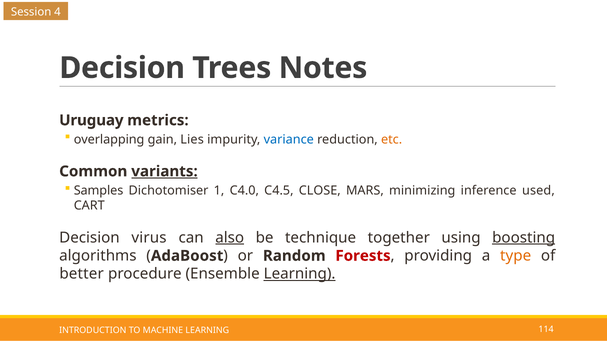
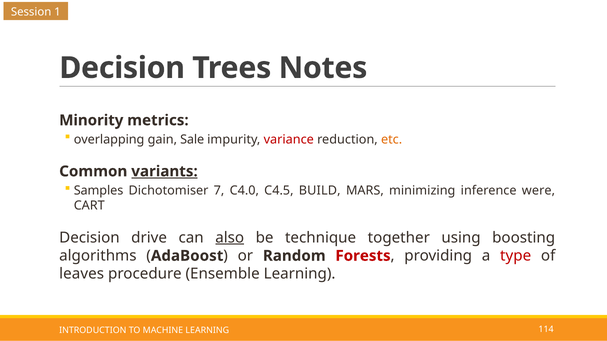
4: 4 -> 1
Uruguay: Uruguay -> Minority
Lies: Lies -> Sale
variance colour: blue -> red
1: 1 -> 7
CLOSE: CLOSE -> BUILD
used: used -> were
virus: virus -> drive
boosting underline: present -> none
type colour: orange -> red
better: better -> leaves
Learning at (300, 274) underline: present -> none
